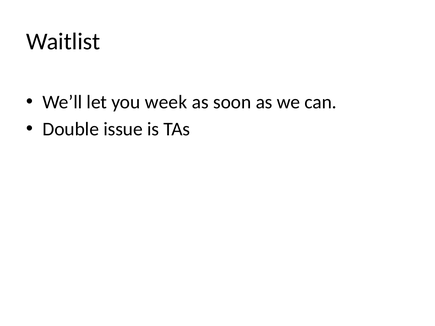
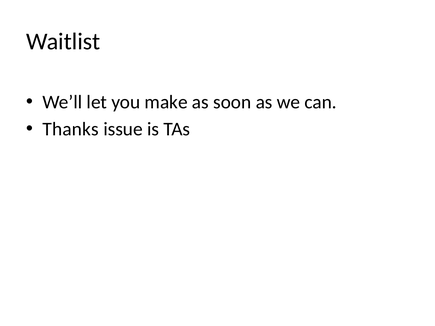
week: week -> make
Double: Double -> Thanks
